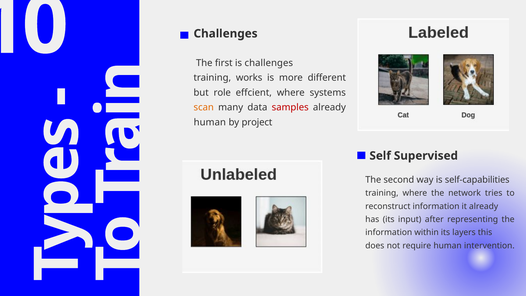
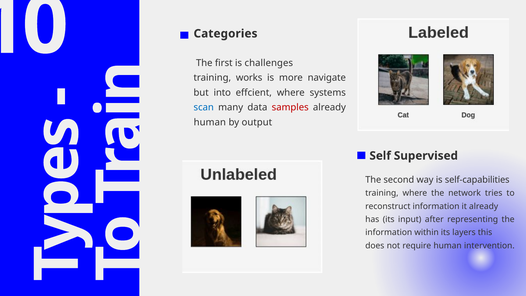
Challenges at (226, 34): Challenges -> Categories
different: different -> navigate
role: role -> into
scan colour: orange -> blue
project: project -> output
